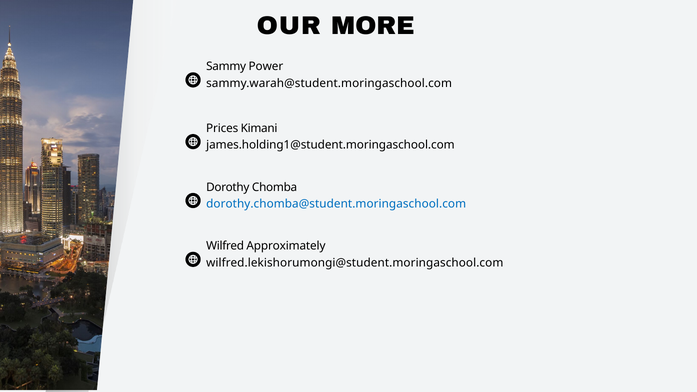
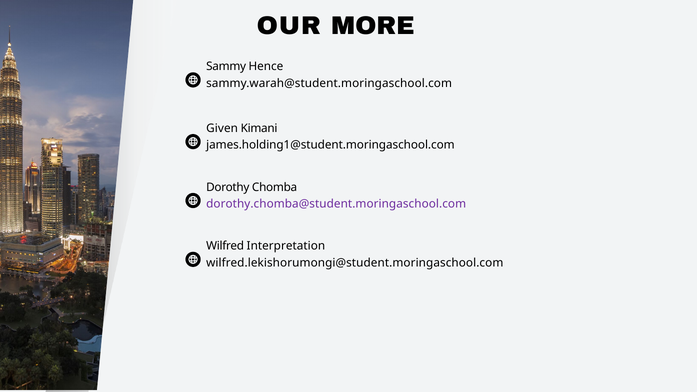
Power: Power -> Hence
Prices: Prices -> Given
dorothy.chomba@student.moringaschool.com colour: blue -> purple
Approximately: Approximately -> Interpretation
